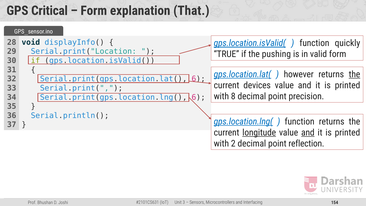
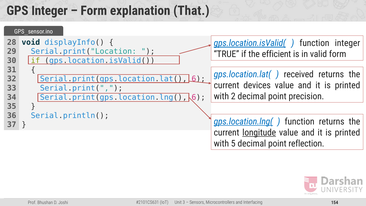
GPS Critical: Critical -> Integer
function quickly: quickly -> integer
pushing: pushing -> efficient
gps.location.lat( underline: present -> none
however: however -> received
the at (354, 74) underline: present -> none
8: 8 -> 2
and at (308, 132) underline: present -> none
2: 2 -> 5
